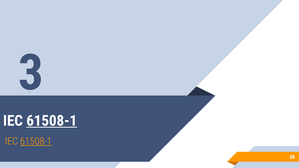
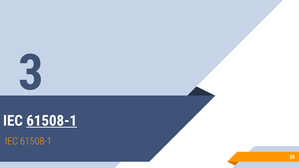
61508-1 at (36, 141) underline: present -> none
